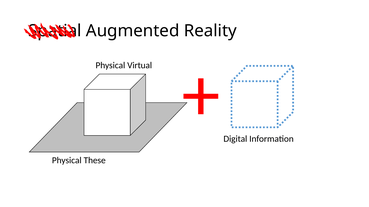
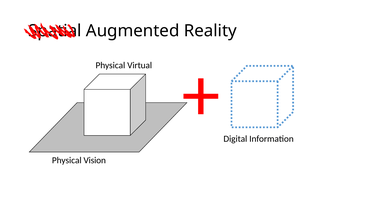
These: These -> Vision
